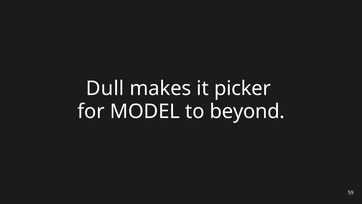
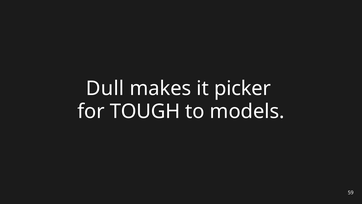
MODEL: MODEL -> TOUGH
beyond: beyond -> models
